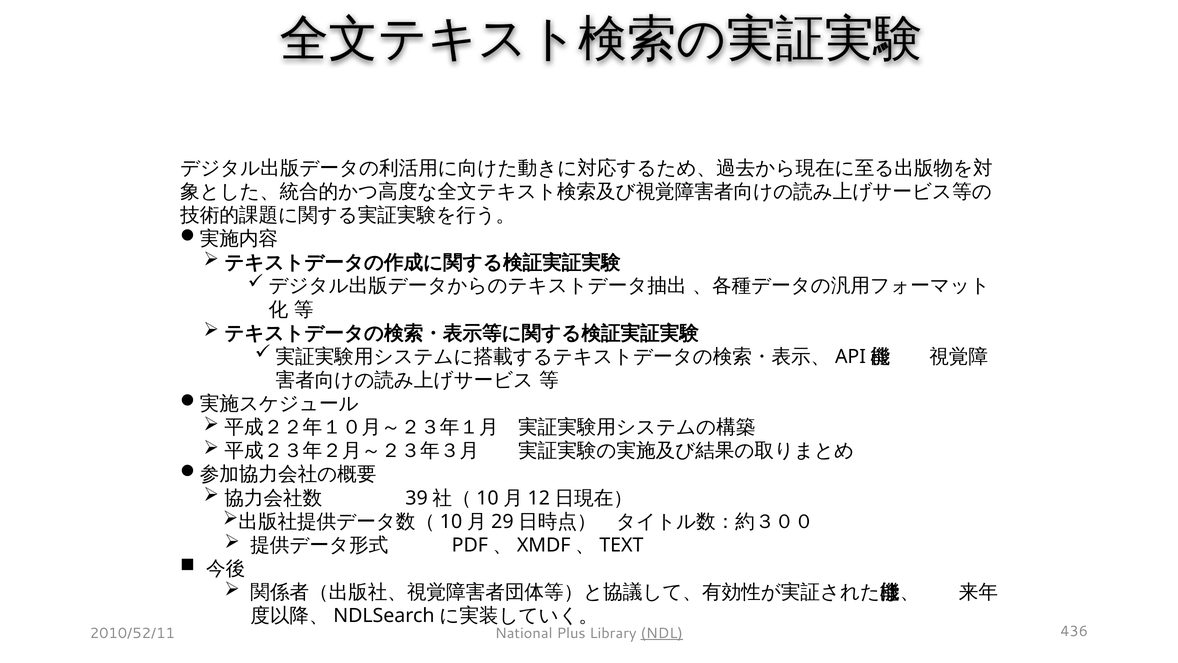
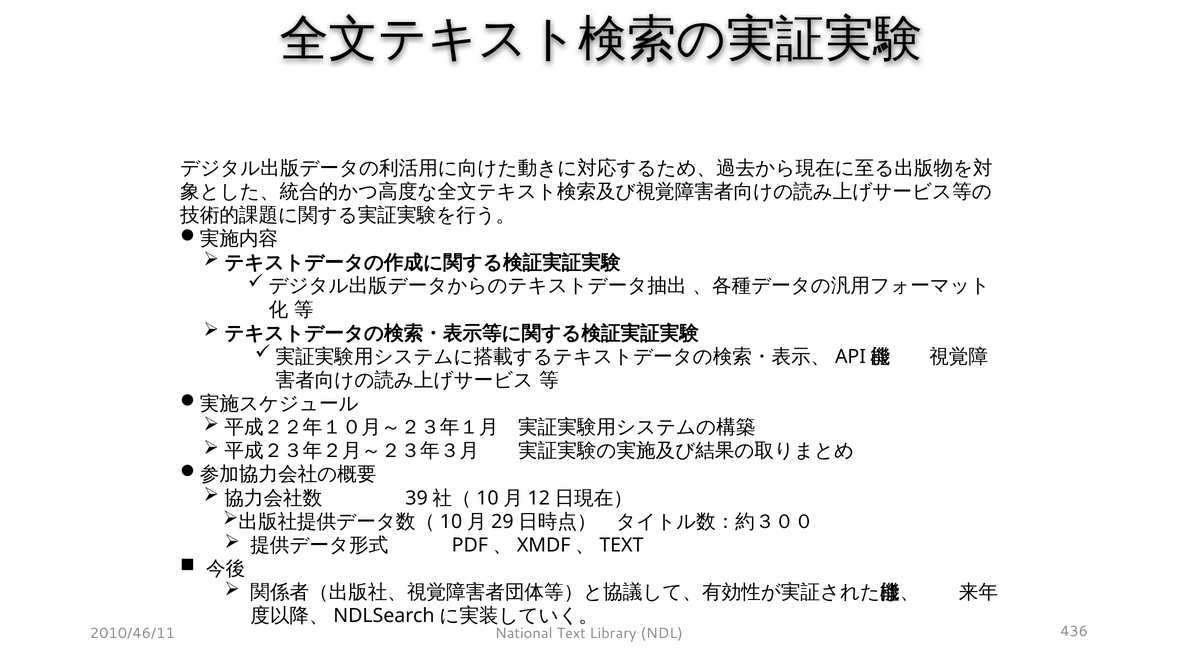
2010/52/11: 2010/52/11 -> 2010/46/11
Plus: Plus -> Text
NDL underline: present -> none
